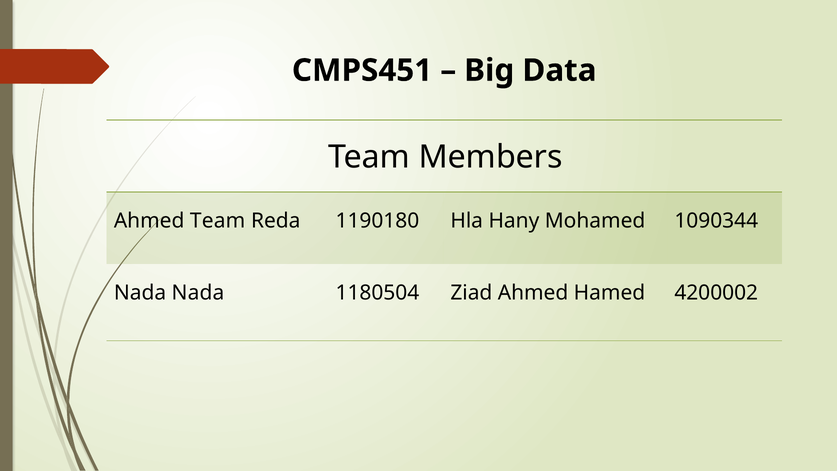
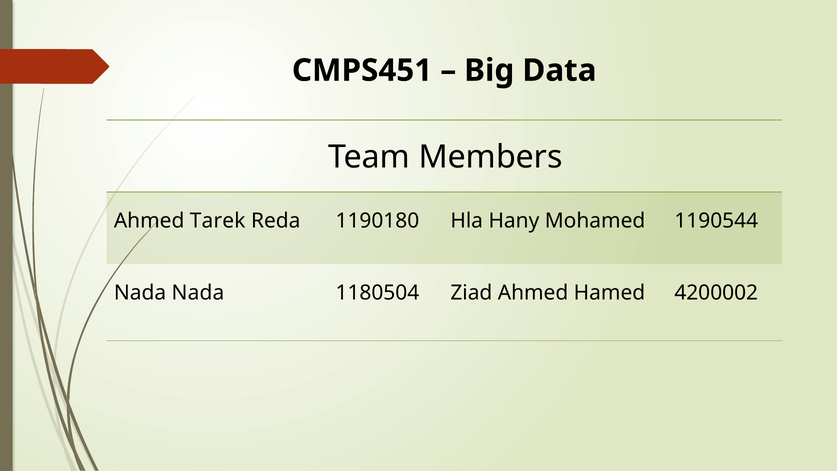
Ahmed Team: Team -> Tarek
1090344: 1090344 -> 1190544
